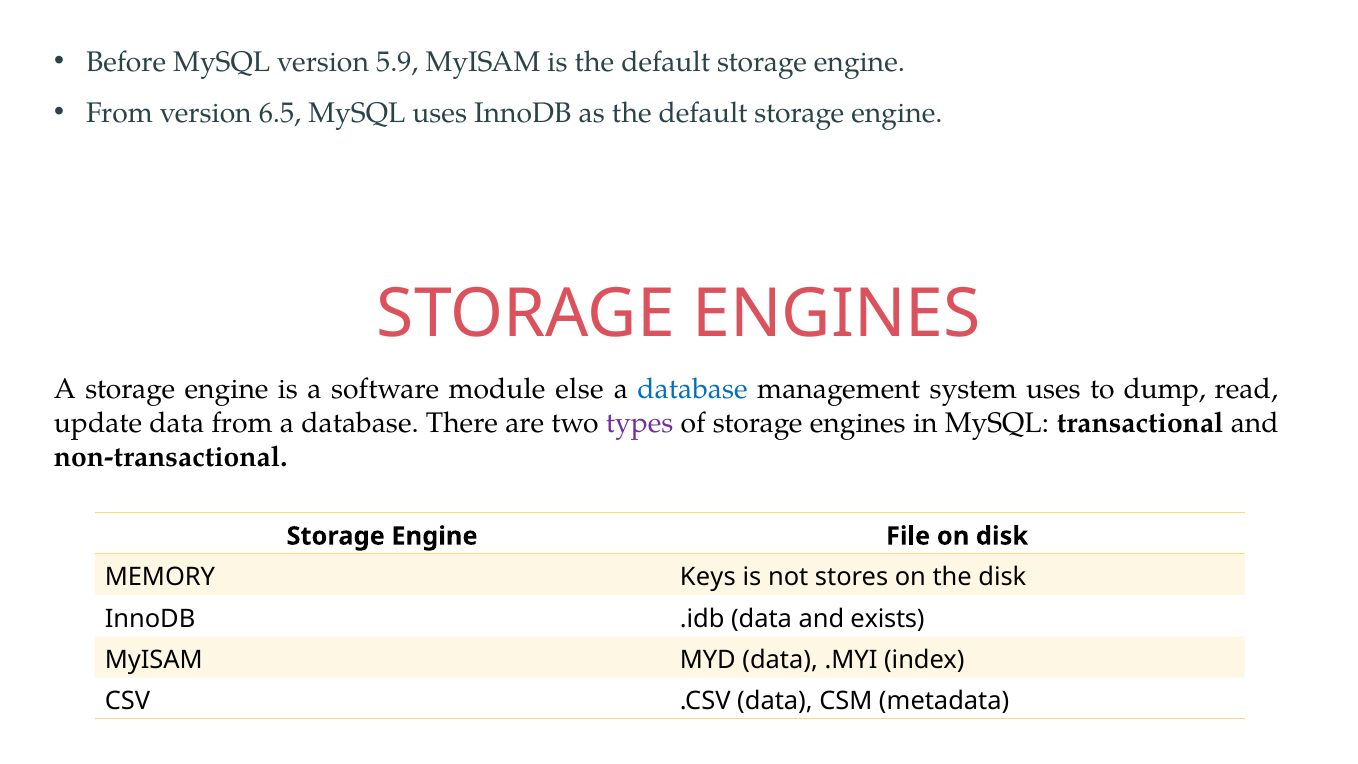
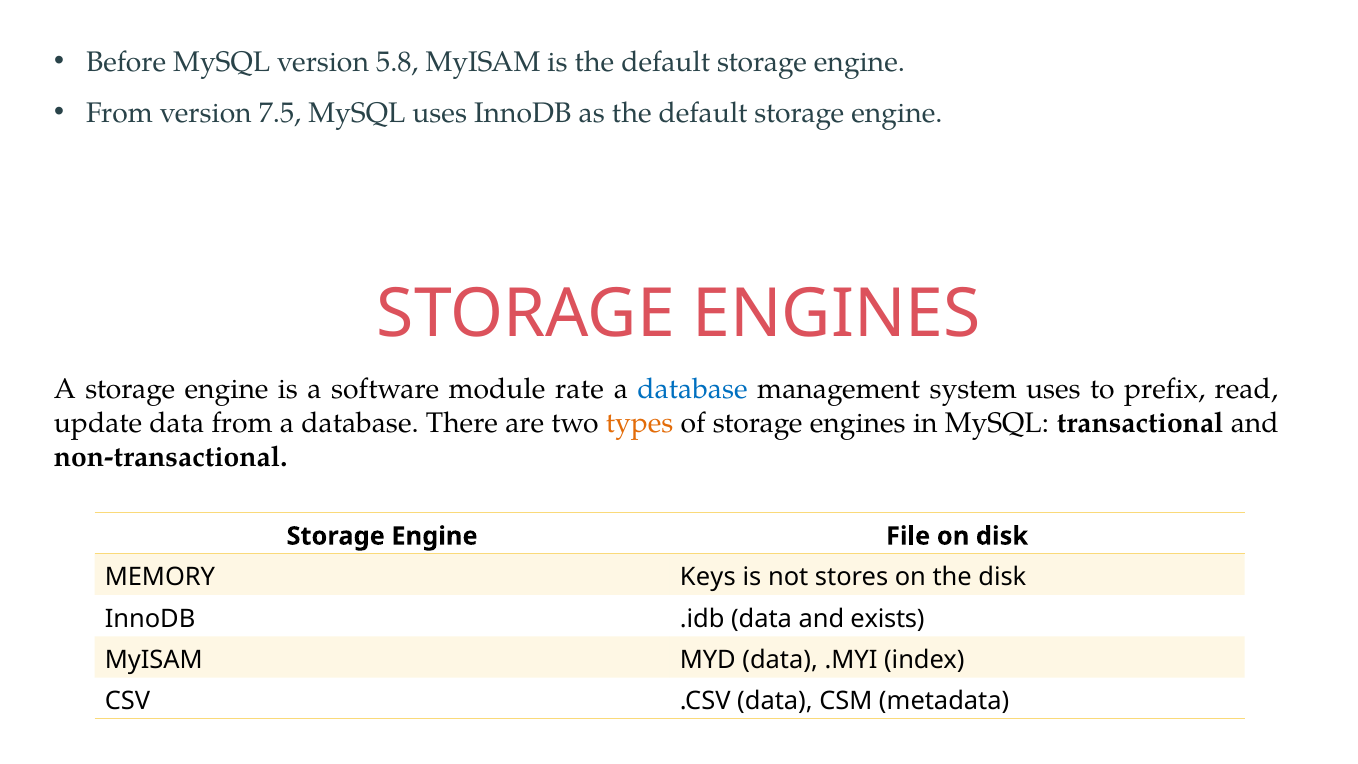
5.9: 5.9 -> 5.8
6.5: 6.5 -> 7.5
else: else -> rate
dump: dump -> prefix
types colour: purple -> orange
